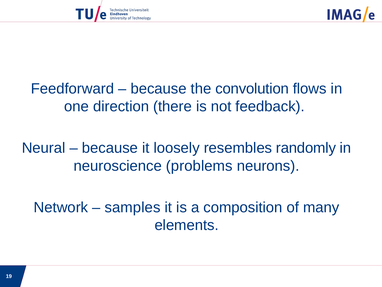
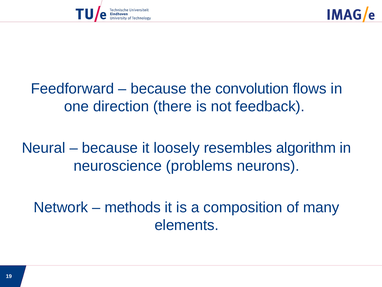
randomly: randomly -> algorithm
samples: samples -> methods
